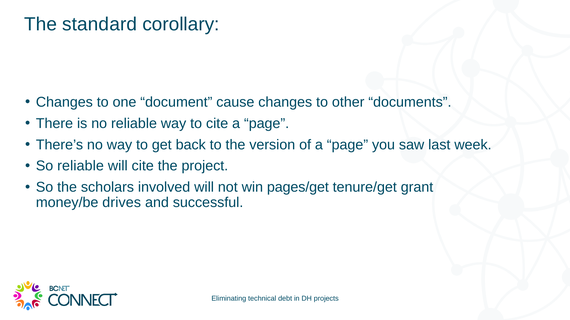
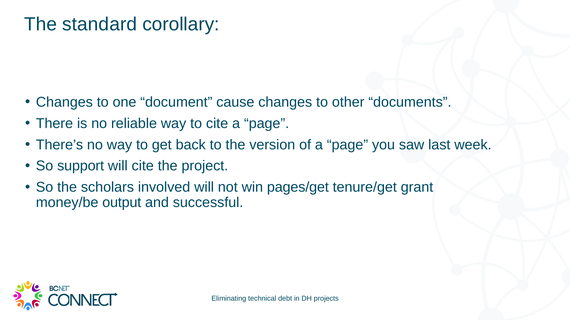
So reliable: reliable -> support
drives: drives -> output
